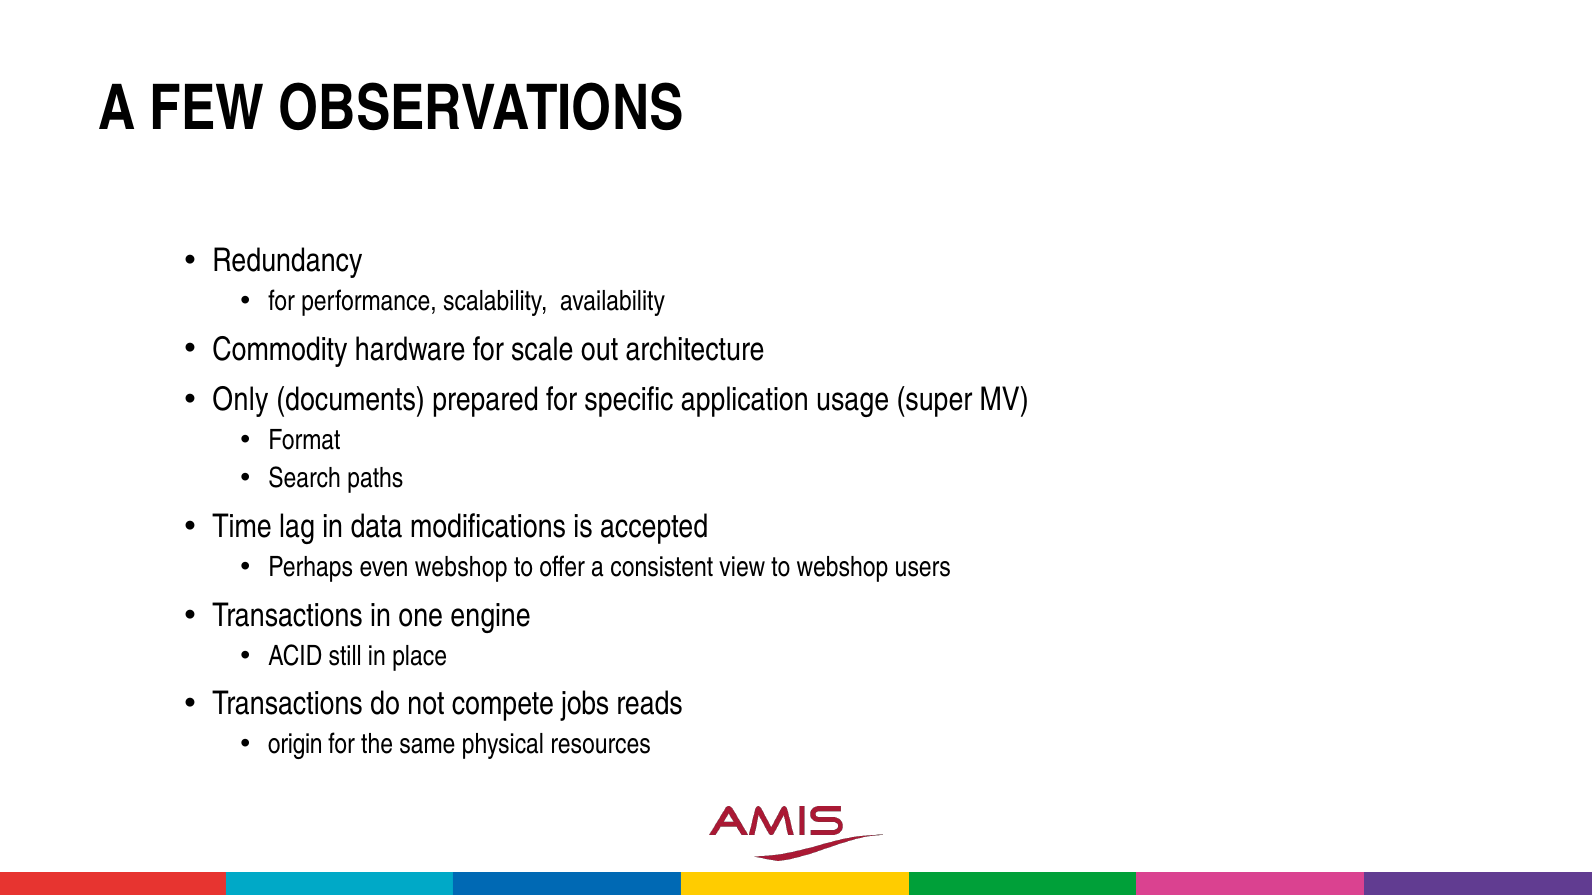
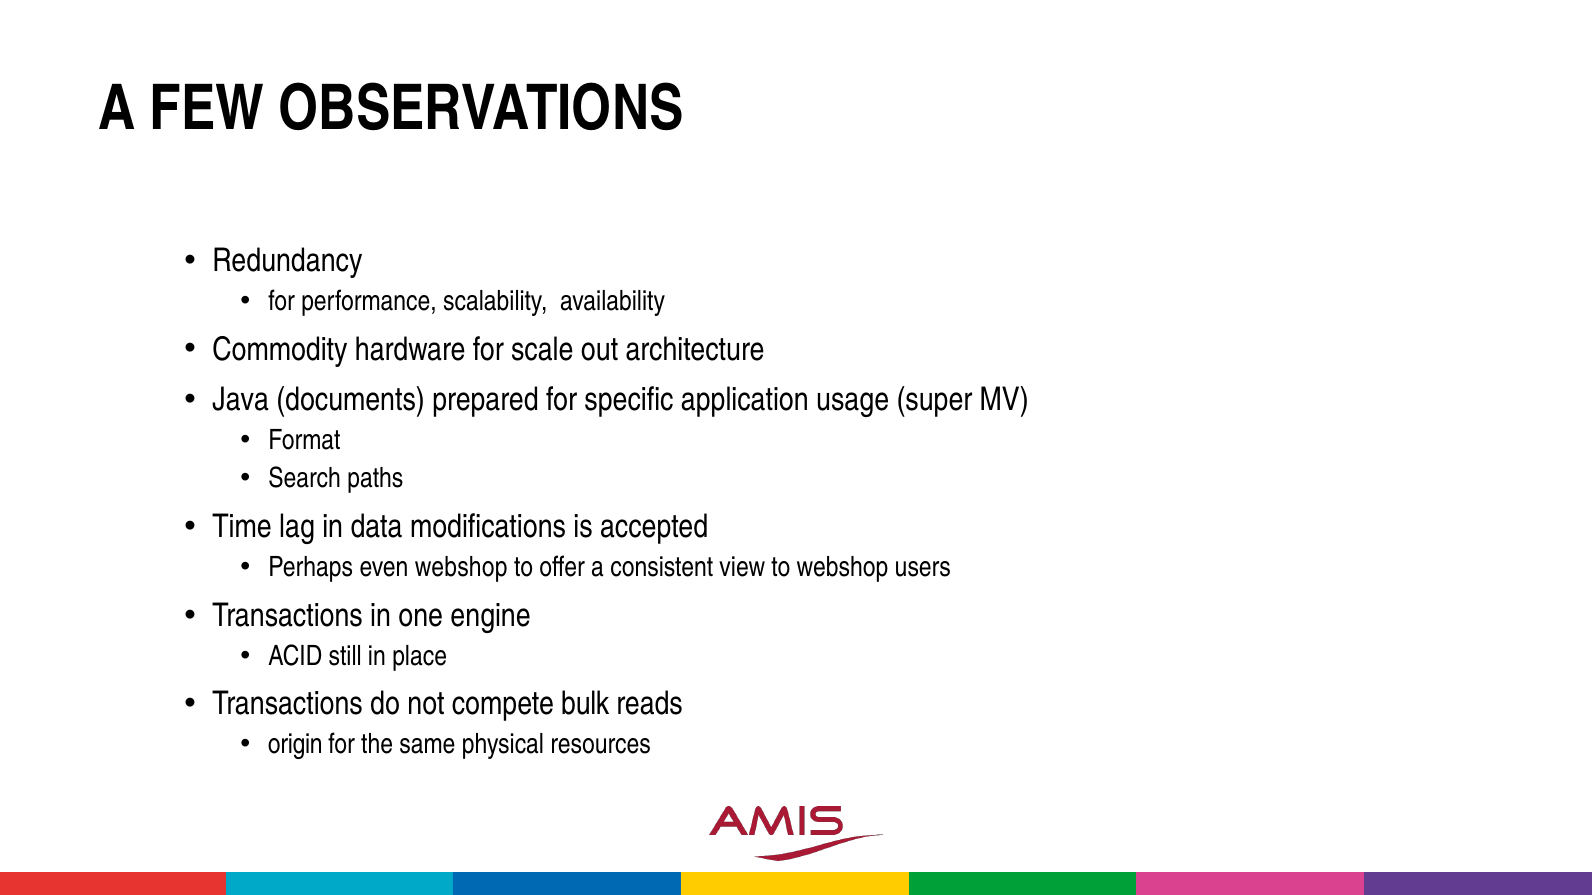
Only: Only -> Java
jobs: jobs -> bulk
